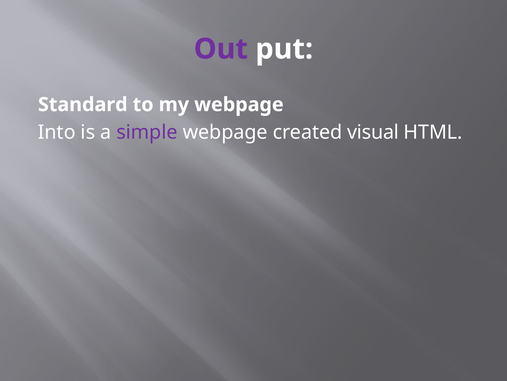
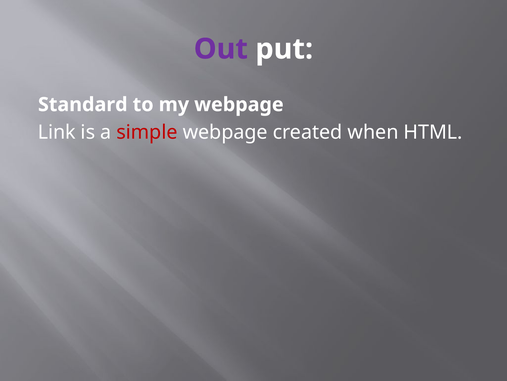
Into: Into -> Link
simple colour: purple -> red
visual: visual -> when
